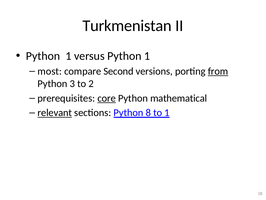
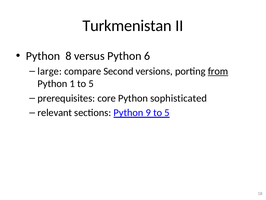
1 at (68, 56): 1 -> 8
versus Python 1: 1 -> 6
most: most -> large
3: 3 -> 1
2 at (91, 83): 2 -> 5
core underline: present -> none
mathematical: mathematical -> sophisticated
relevant underline: present -> none
8: 8 -> 9
1 at (167, 112): 1 -> 5
